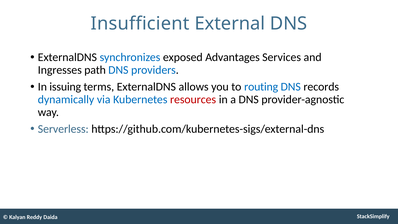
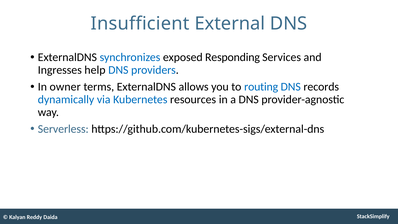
Advantages: Advantages -> Responding
path: path -> help
issuing: issuing -> owner
resources colour: red -> black
